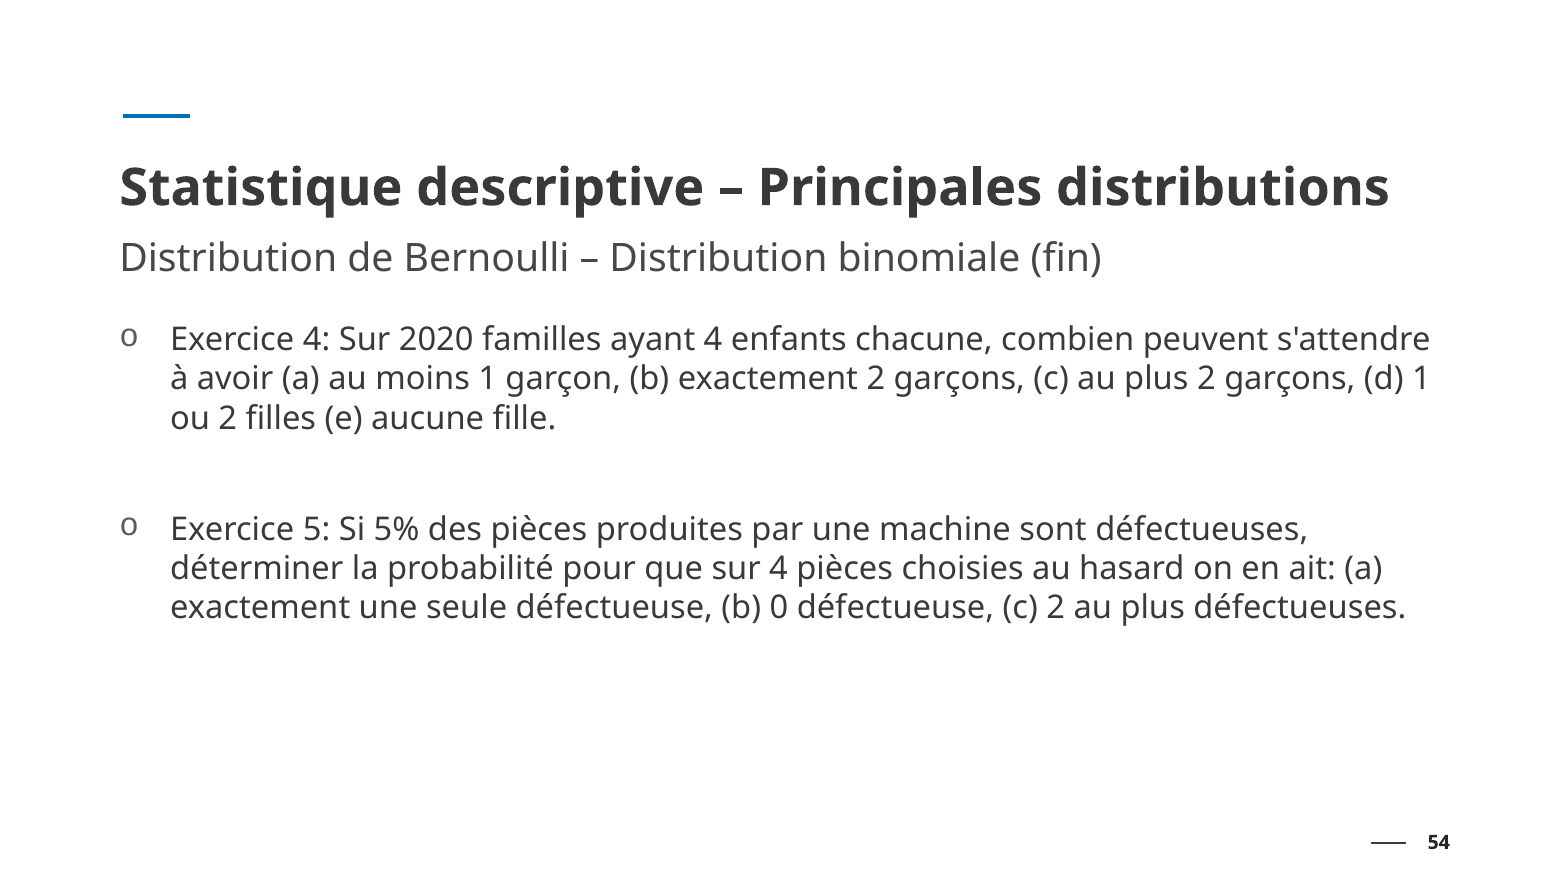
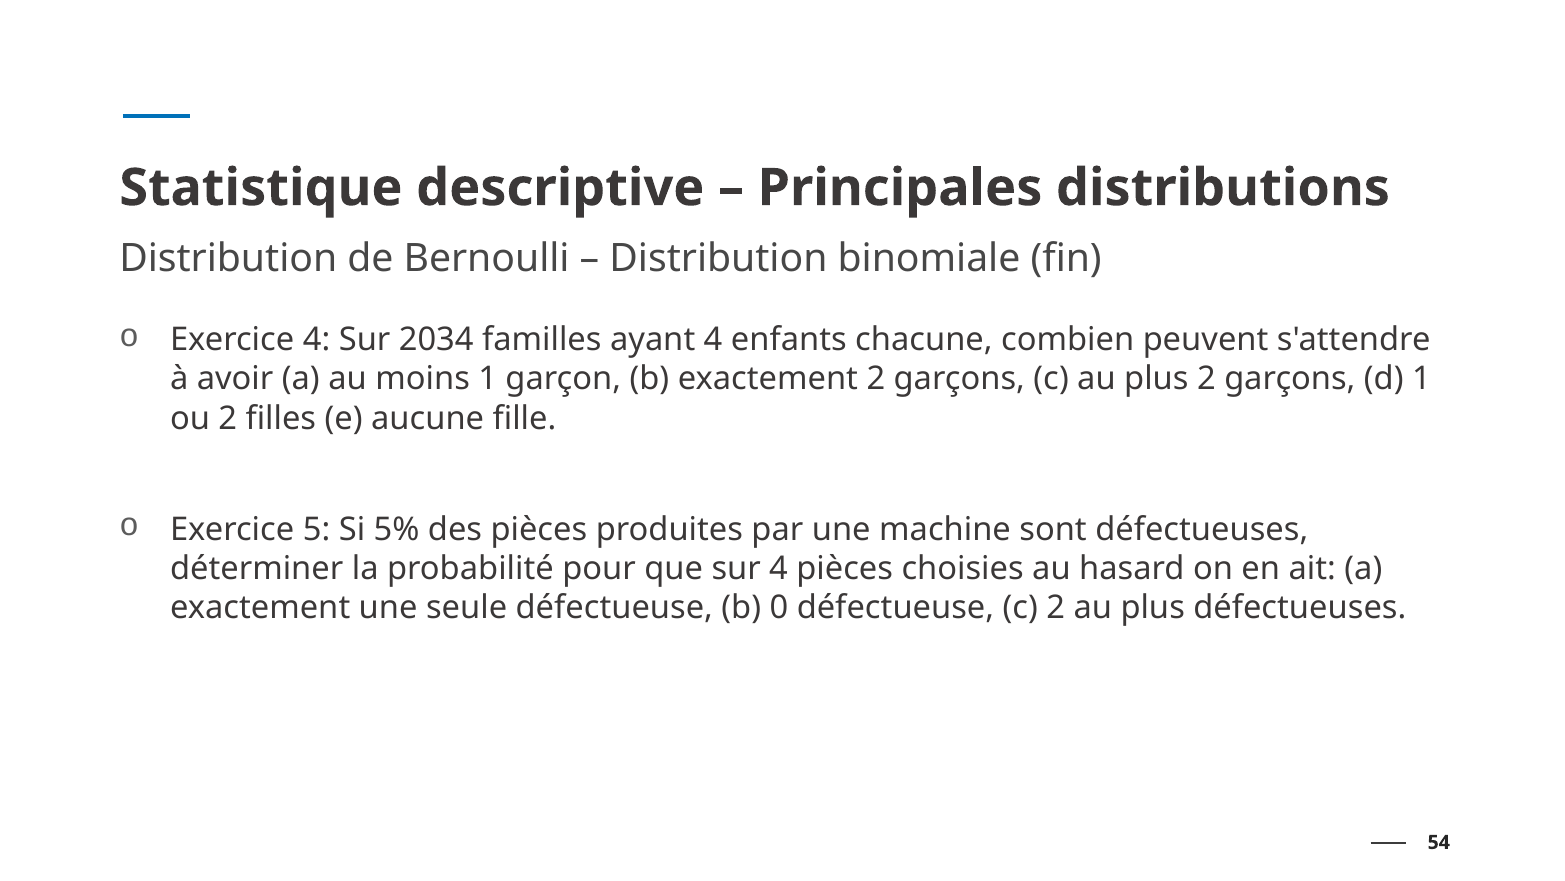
2020: 2020 -> 2034
